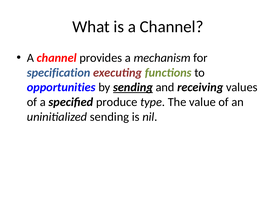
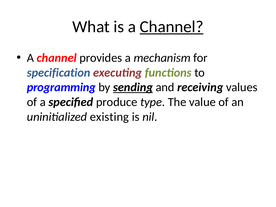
Channel at (172, 27) underline: none -> present
opportunities: opportunities -> programming
uninitialized sending: sending -> existing
